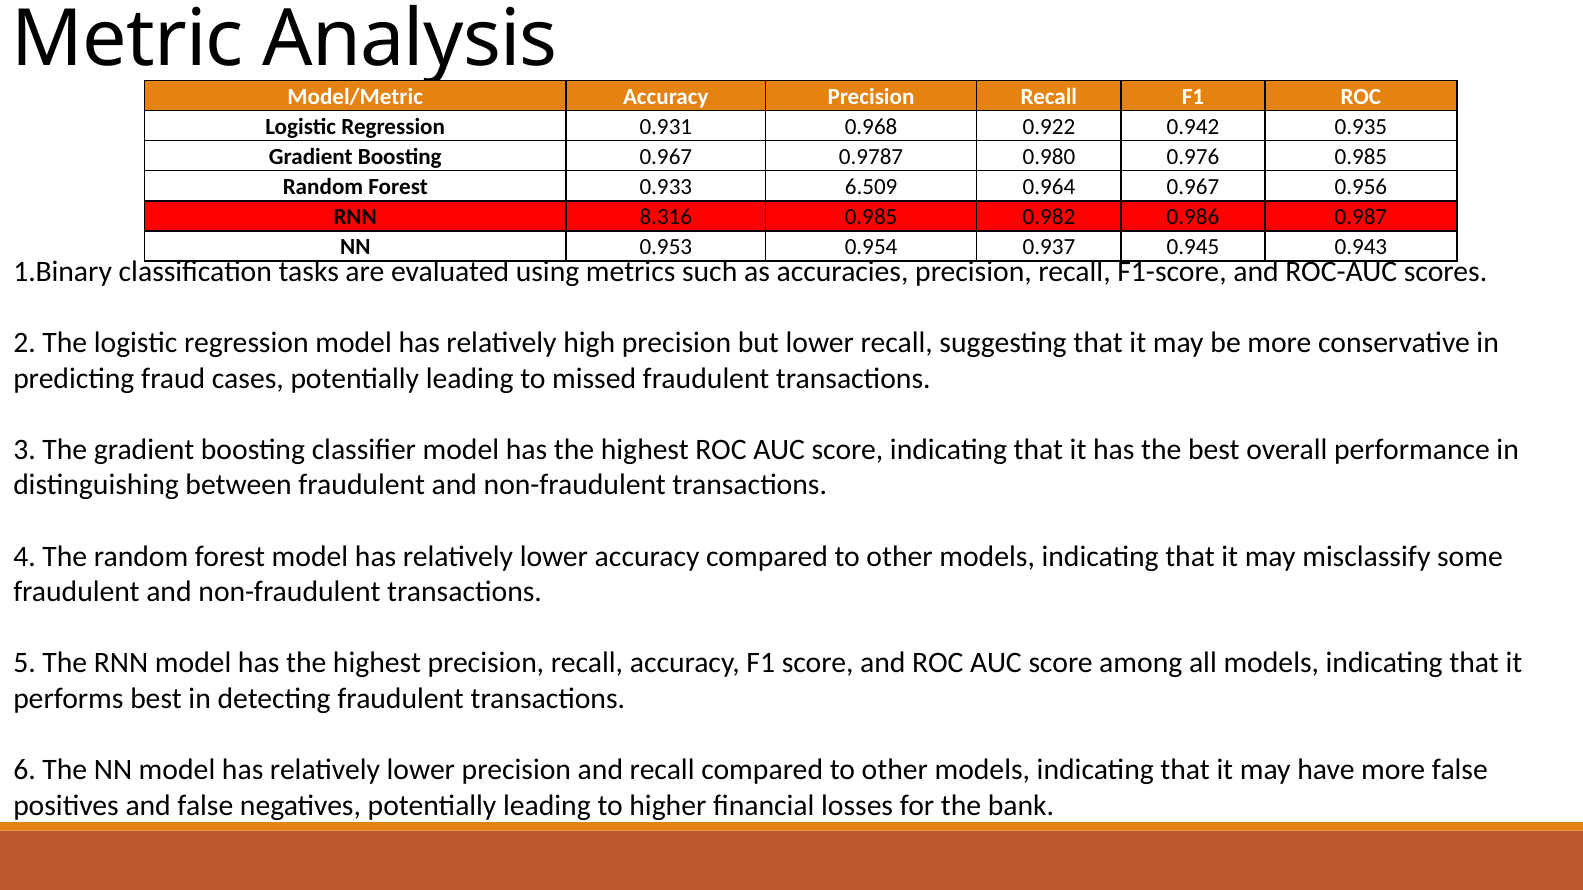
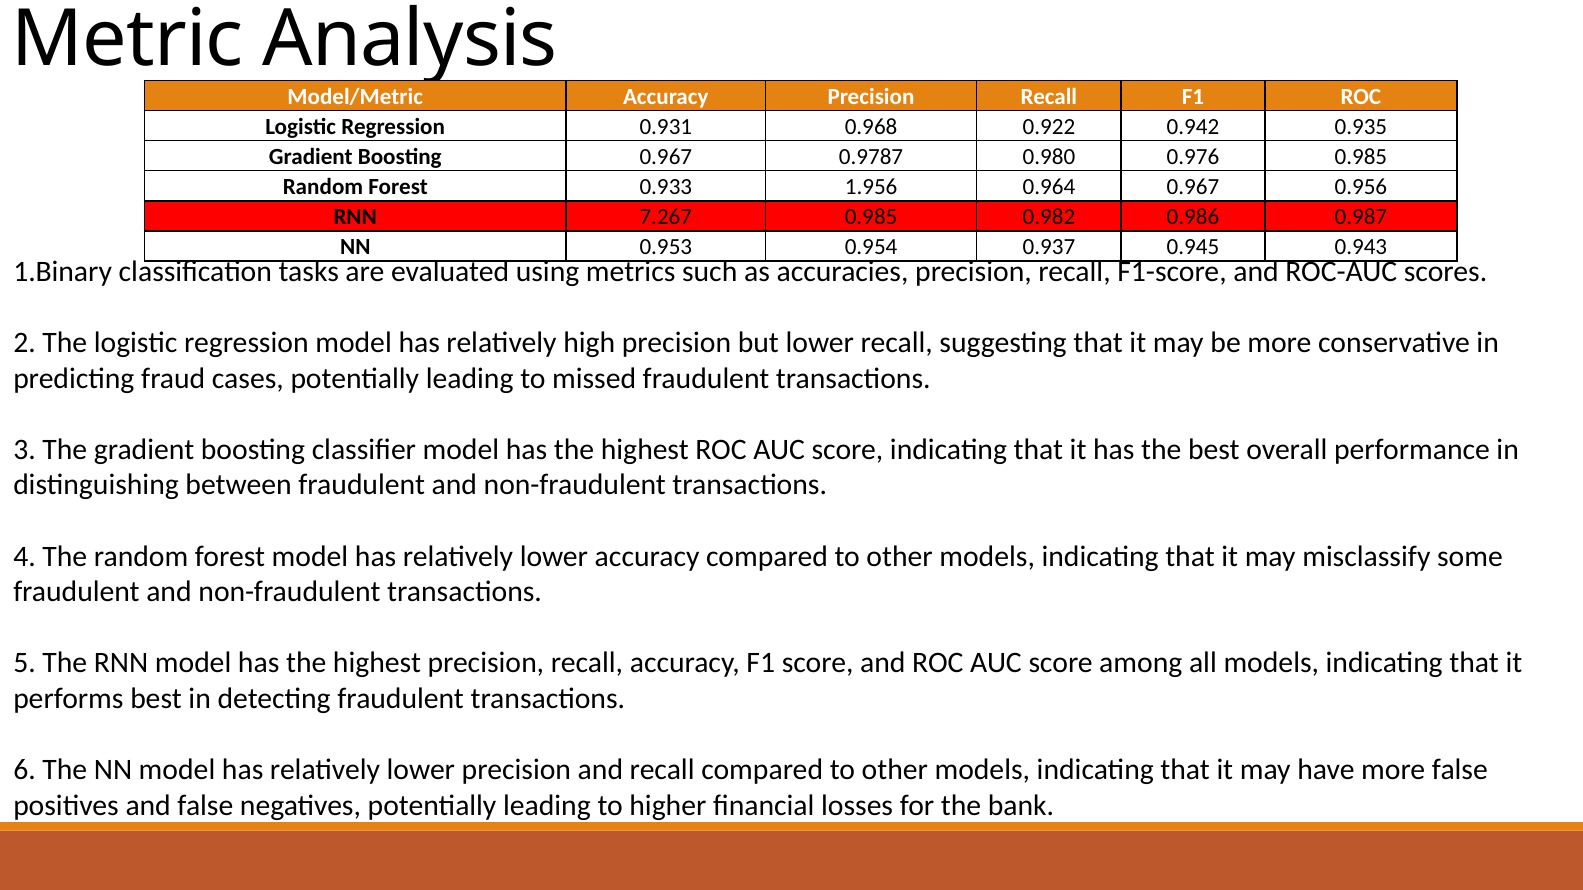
6.509: 6.509 -> 1.956
8.316: 8.316 -> 7.267
